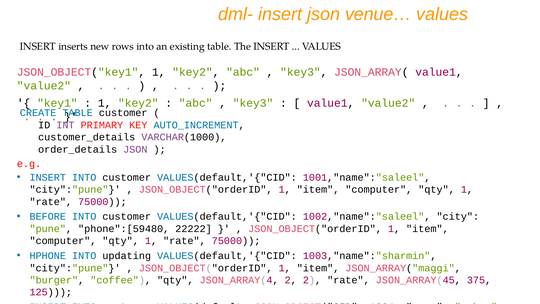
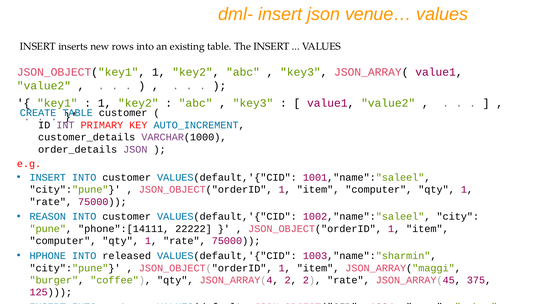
BEFORE: BEFORE -> REASON
phone":[59480: phone":[59480 -> phone":[14111
updating: updating -> released
